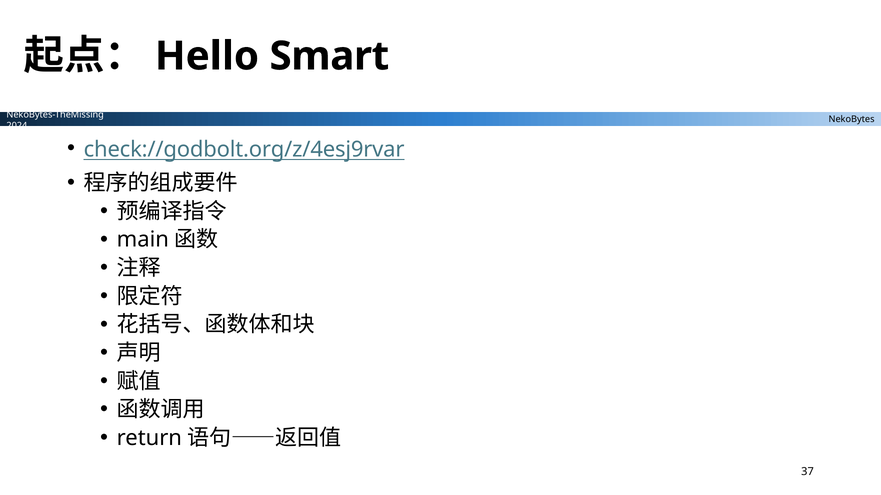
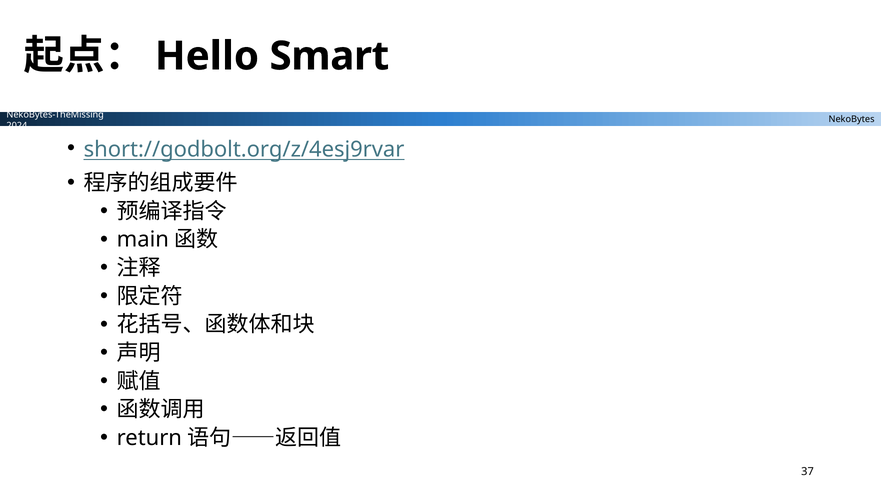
check://godbolt.org/z/4esj9rvar: check://godbolt.org/z/4esj9rvar -> short://godbolt.org/z/4esj9rvar
